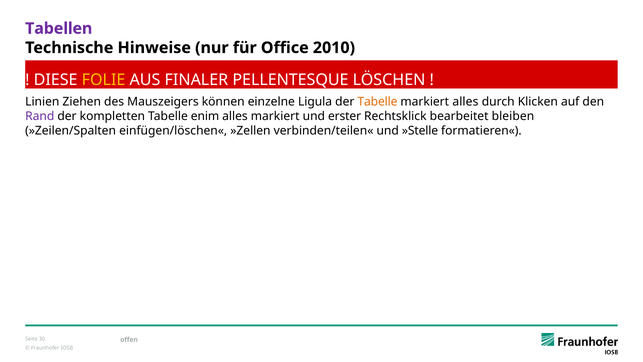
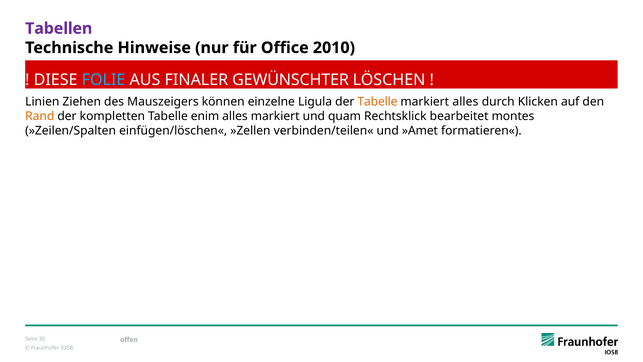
FOLIE colour: yellow -> light blue
PELLENTESQUE: PELLENTESQUE -> GEWÜNSCHTER
Rand colour: purple -> orange
erster: erster -> quam
bleiben: bleiben -> montes
»Stelle: »Stelle -> »Amet
